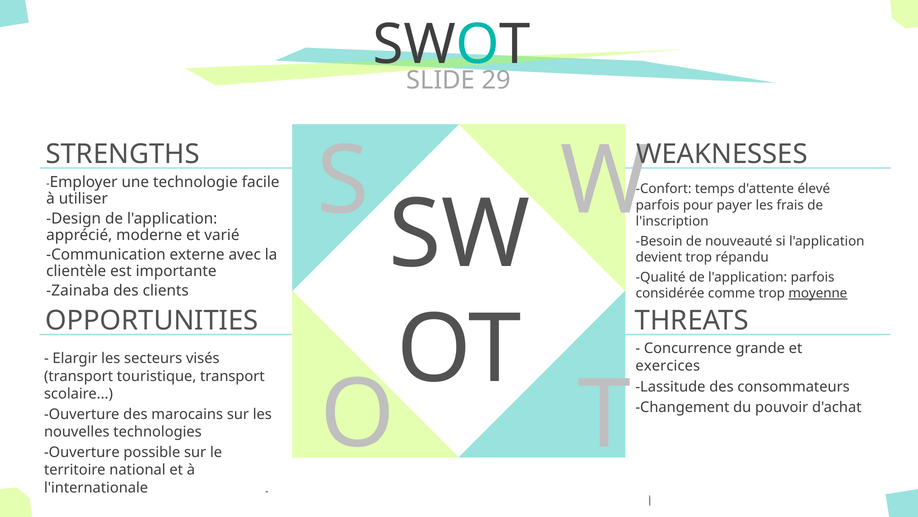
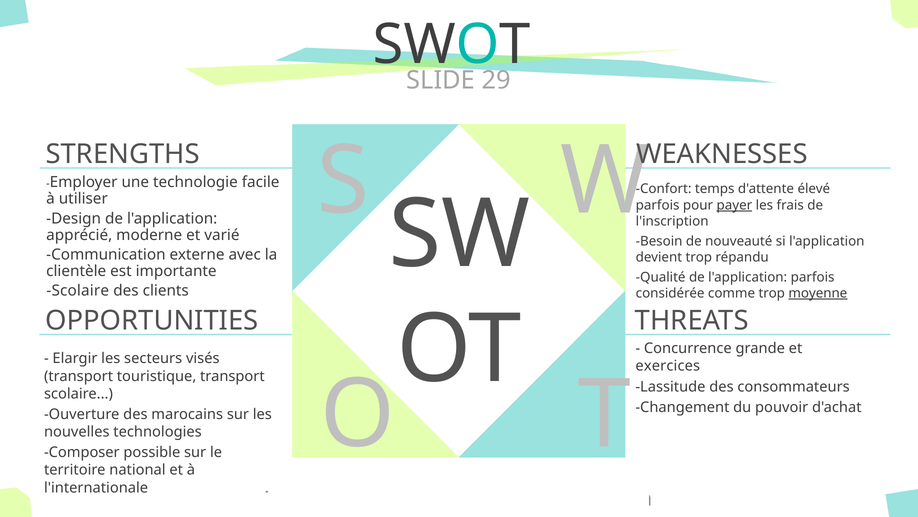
payer underline: none -> present
Zainaba at (78, 291): Zainaba -> Scolaire
Ouverture at (82, 452): Ouverture -> Composer
